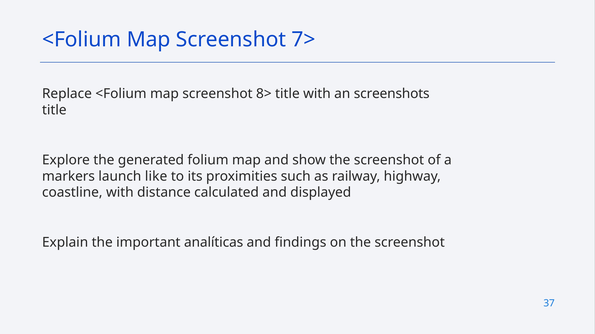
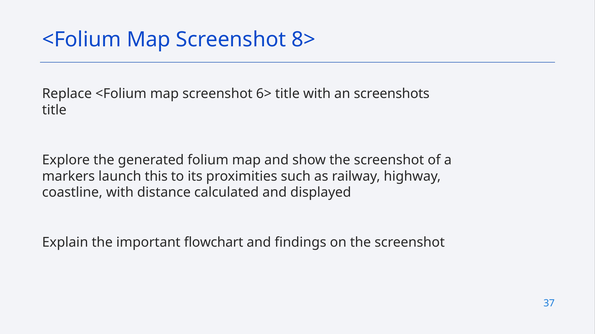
7>: 7> -> 8>
8>: 8> -> 6>
like: like -> this
analíticas: analíticas -> flowchart
